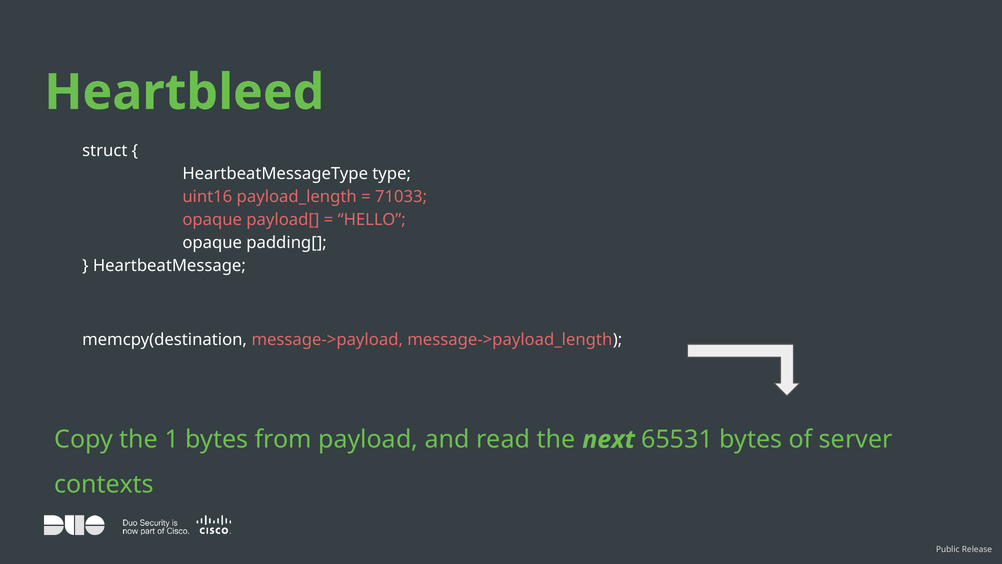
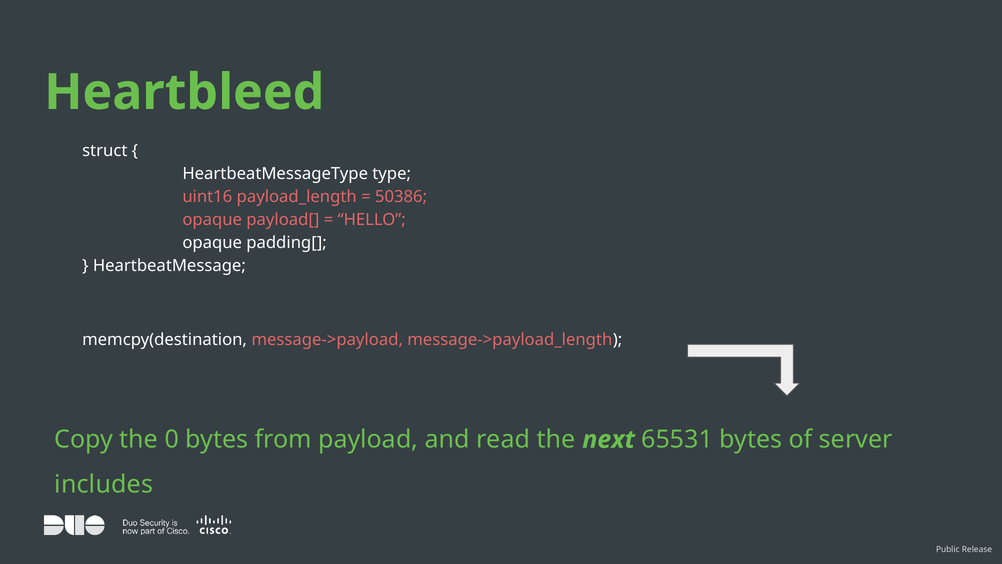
71033: 71033 -> 50386
1: 1 -> 0
contexts: contexts -> includes
